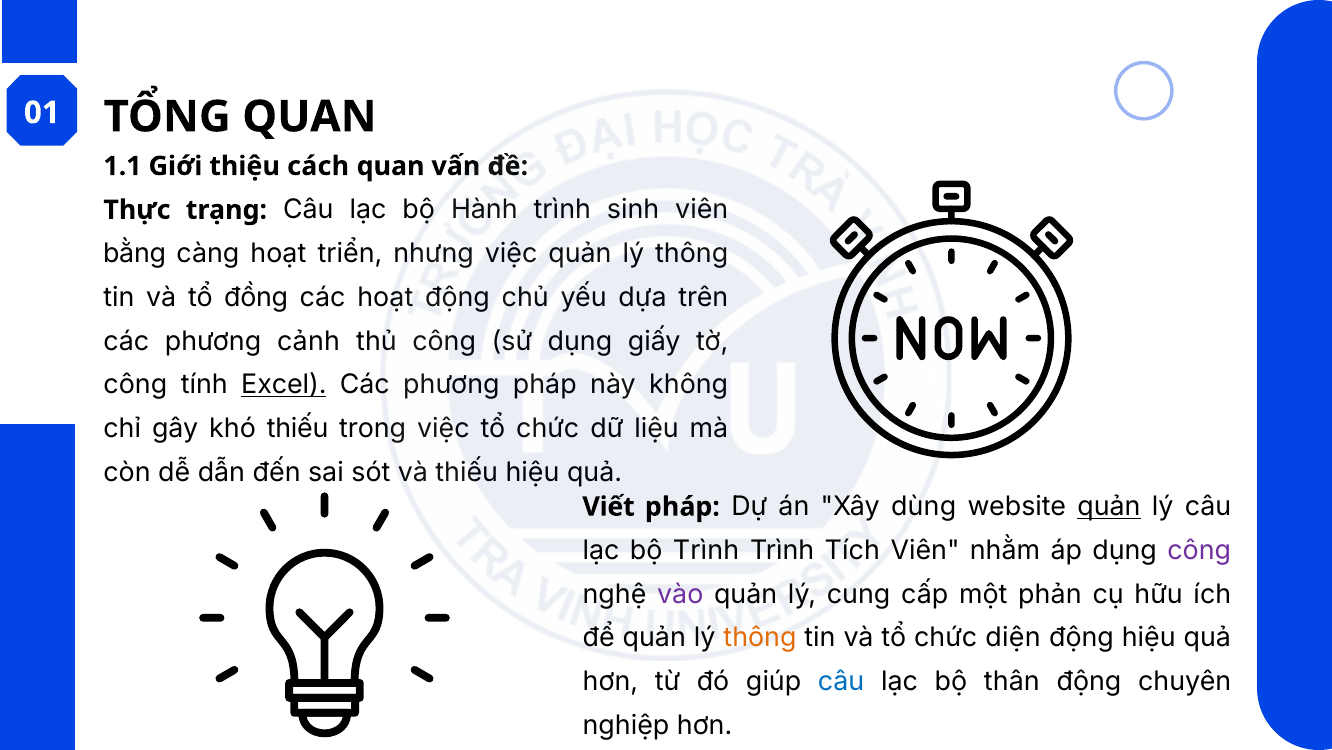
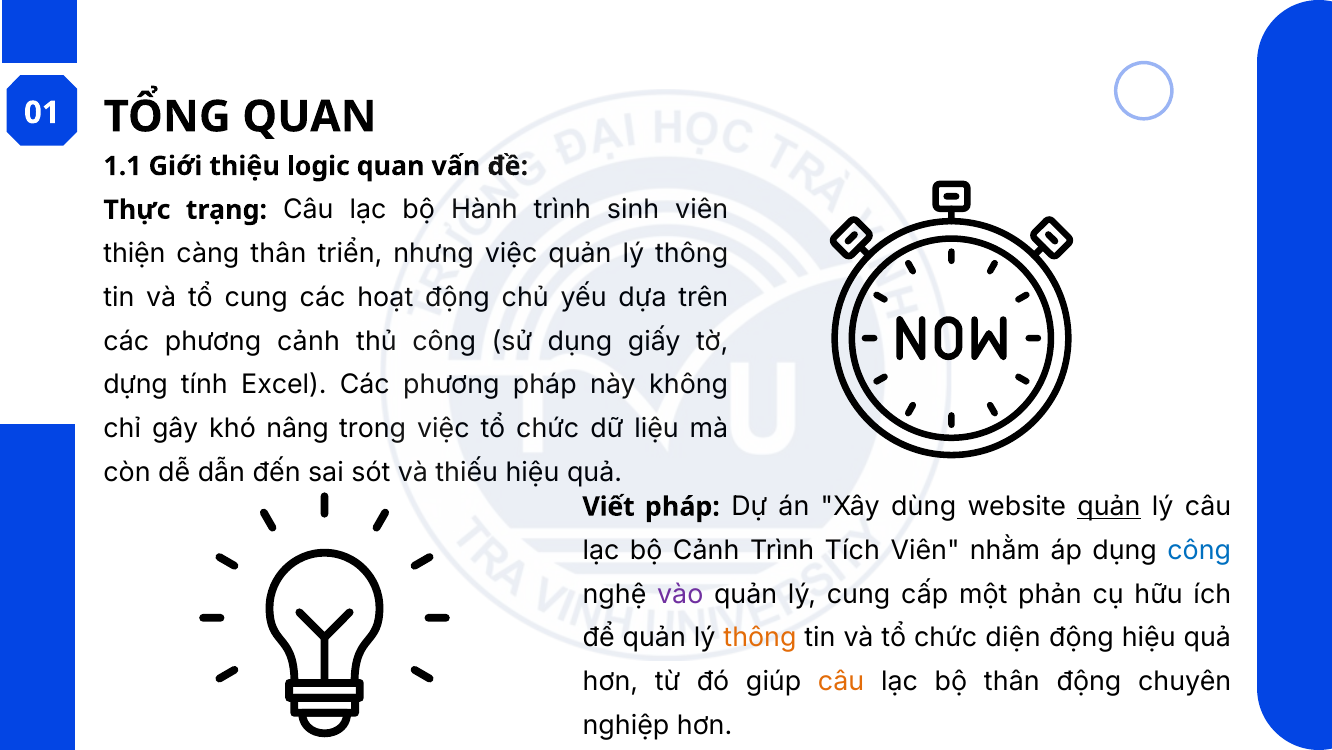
cách: cách -> logic
bằng: bằng -> thiện
càng hoạt: hoạt -> thân
tổ đồng: đồng -> cung
công at (135, 385): công -> dựng
Excel underline: present -> none
khó thiếu: thiếu -> nâng
bộ Trình: Trình -> Cảnh
công at (1199, 550) colour: purple -> blue
câu at (841, 681) colour: blue -> orange
